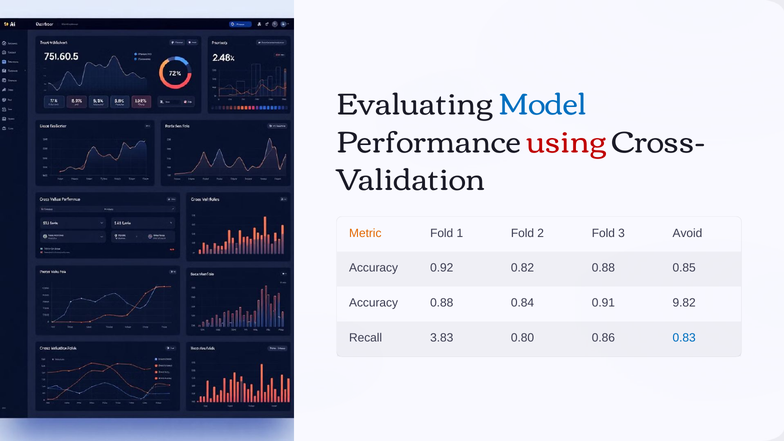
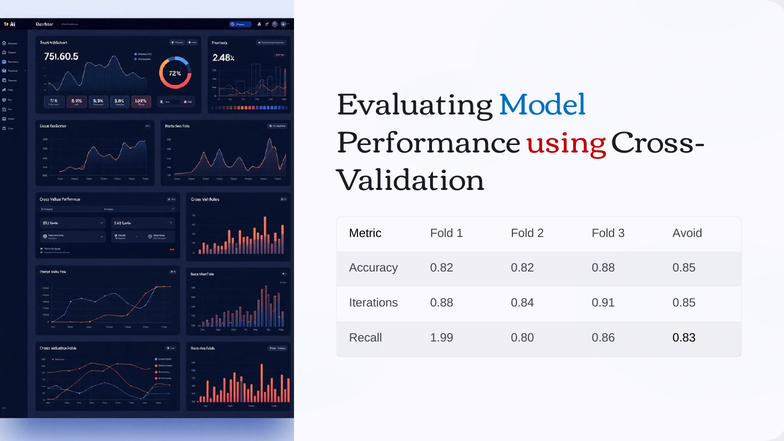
Metric colour: orange -> black
Accuracy 0.92: 0.92 -> 0.82
Accuracy at (374, 303): Accuracy -> Iterations
0.91 9.82: 9.82 -> 0.85
3.83: 3.83 -> 1.99
0.83 colour: blue -> black
